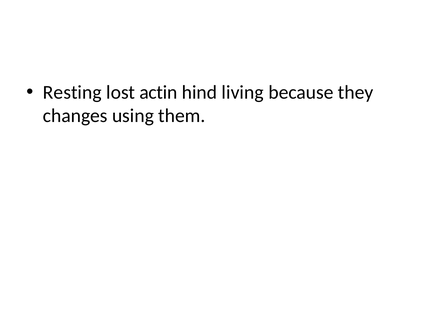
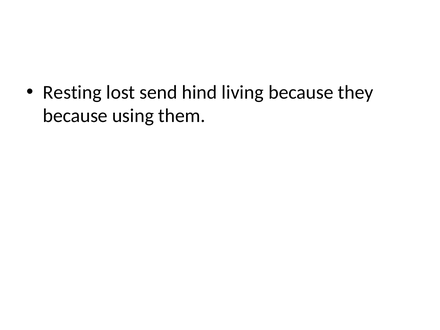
actin: actin -> send
changes at (75, 116): changes -> because
